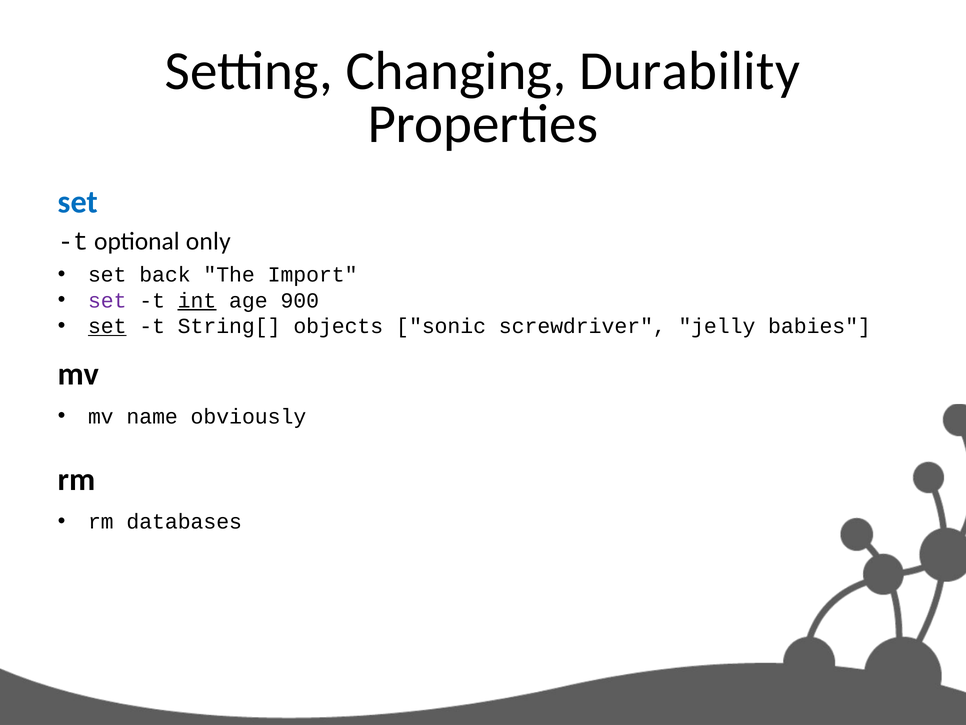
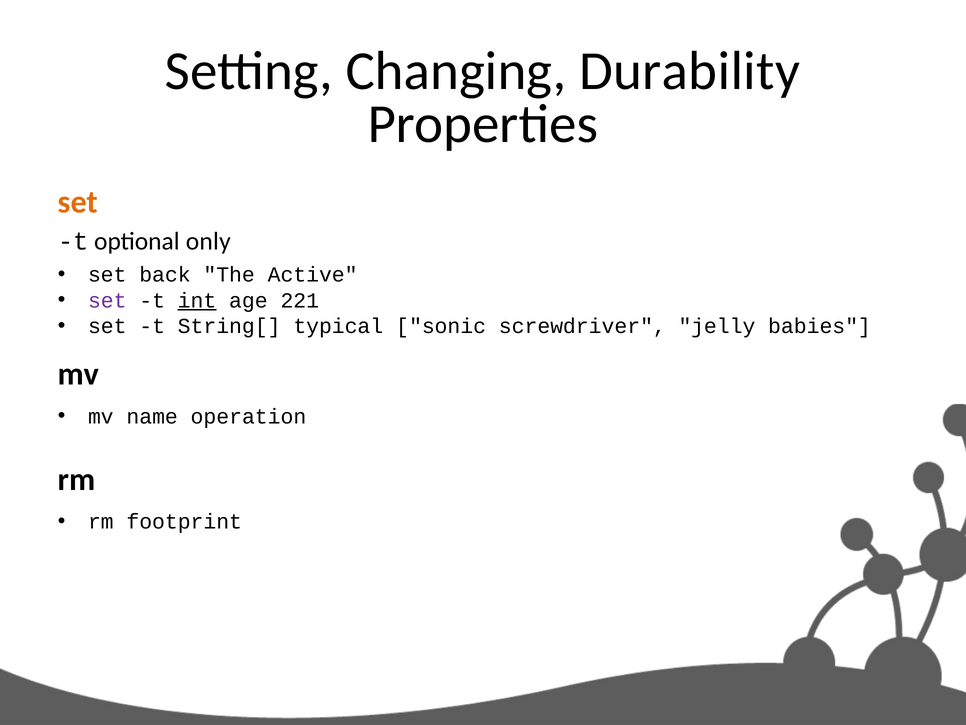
set at (78, 202) colour: blue -> orange
Import: Import -> Active
900: 900 -> 221
set at (107, 326) underline: present -> none
objects: objects -> typical
obviously: obviously -> operation
databases: databases -> footprint
